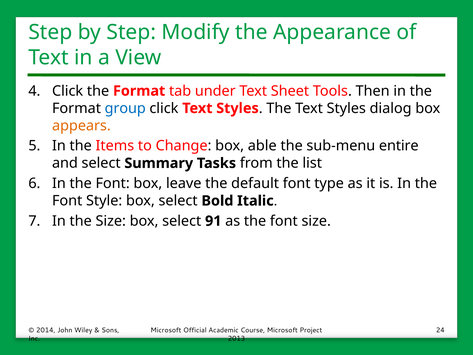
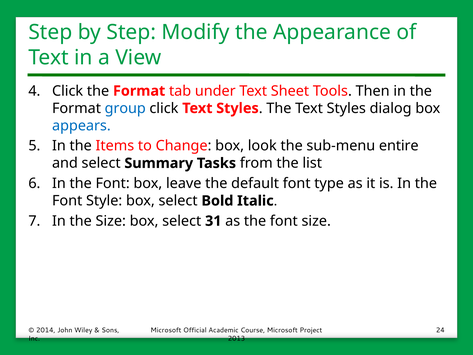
appears colour: orange -> blue
able: able -> look
91: 91 -> 31
